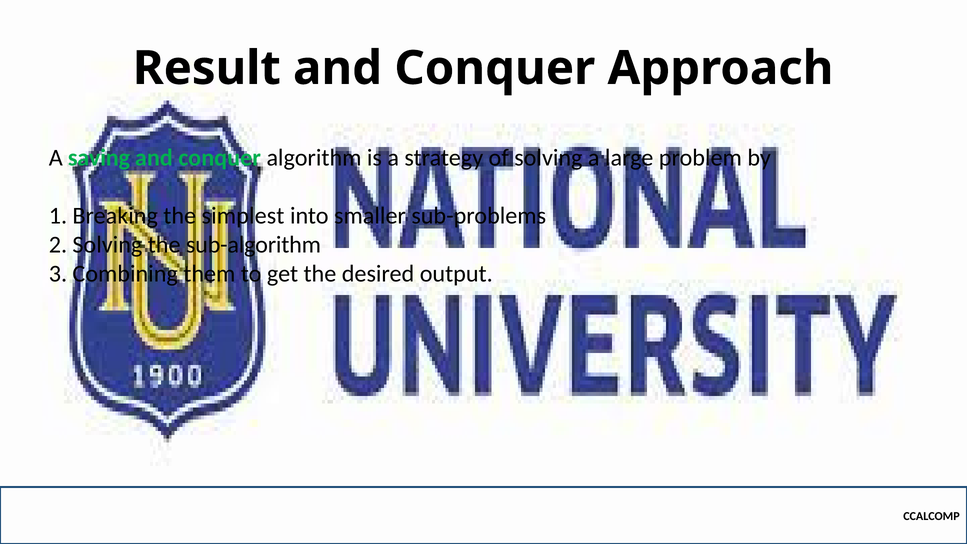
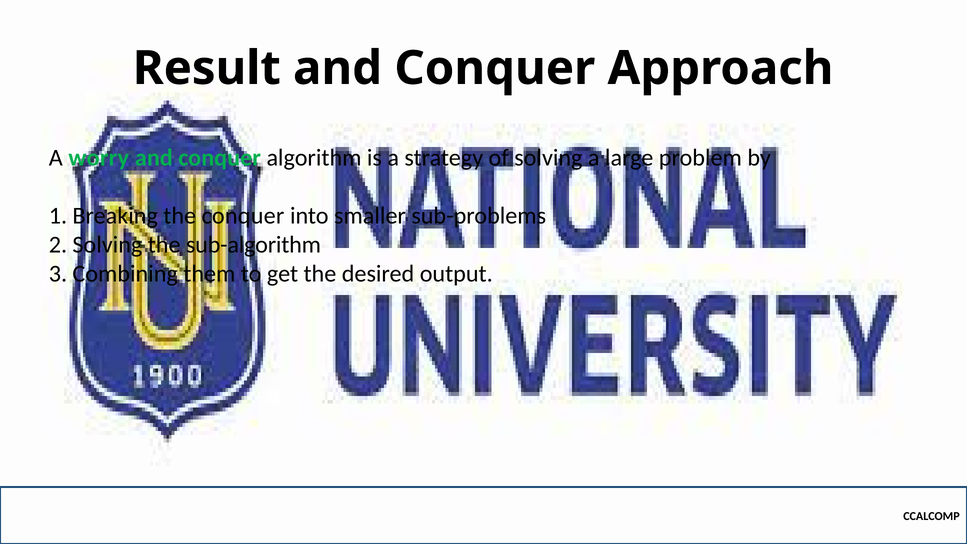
saving: saving -> worry
the simplest: simplest -> conquer
